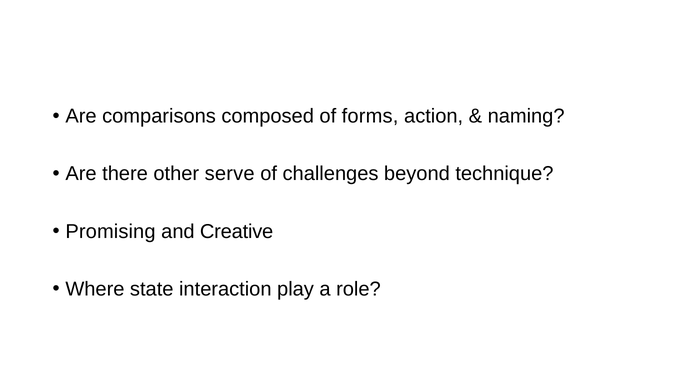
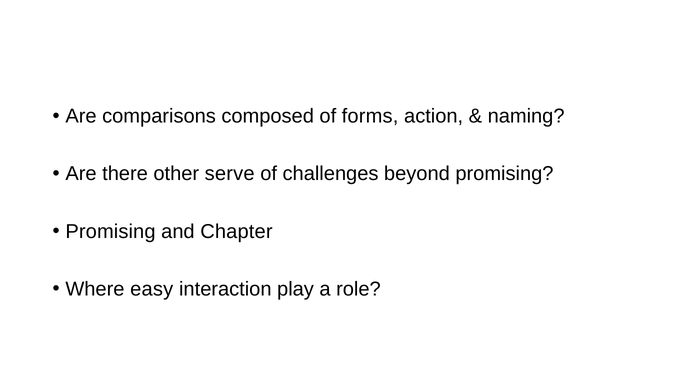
beyond technique: technique -> promising
Creative: Creative -> Chapter
state: state -> easy
